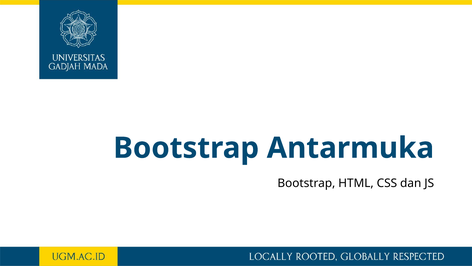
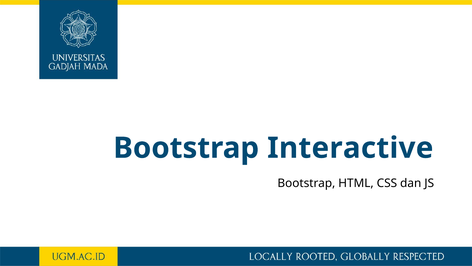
Antarmuka: Antarmuka -> Interactive
